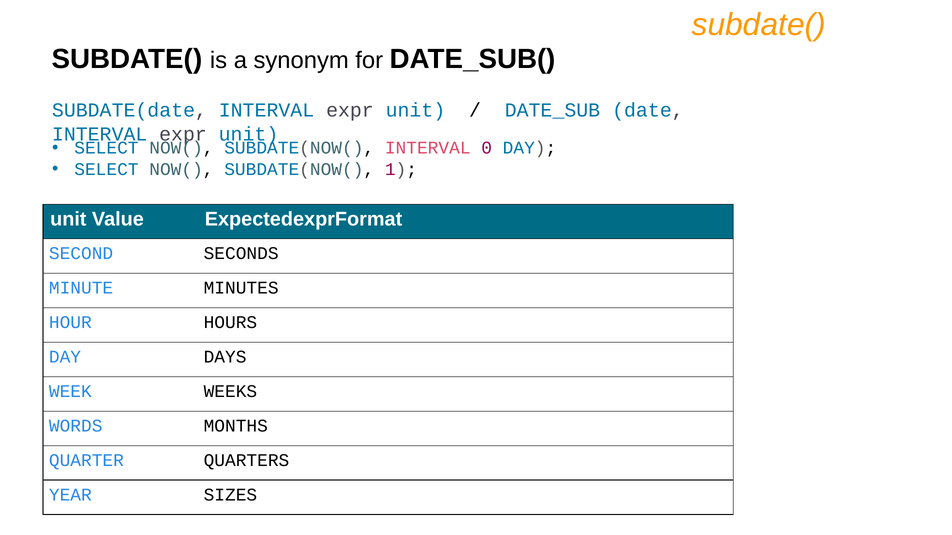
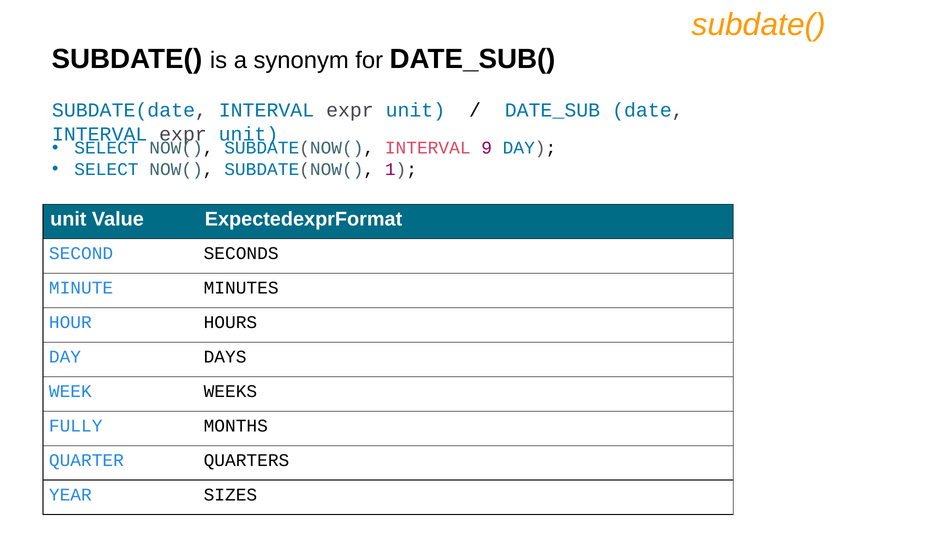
0: 0 -> 9
WORDS: WORDS -> FULLY
